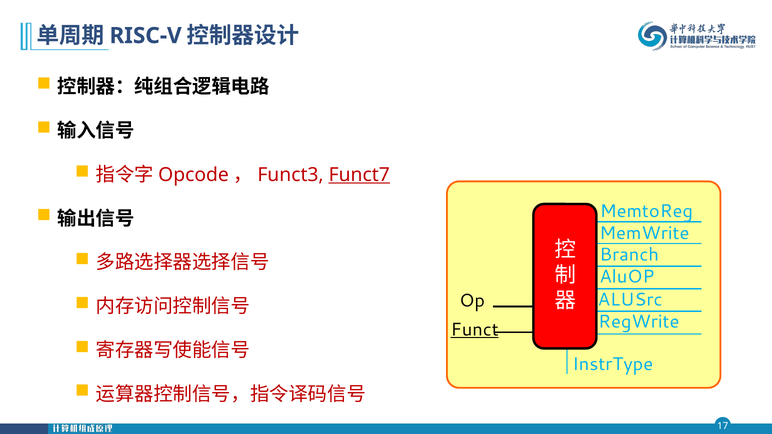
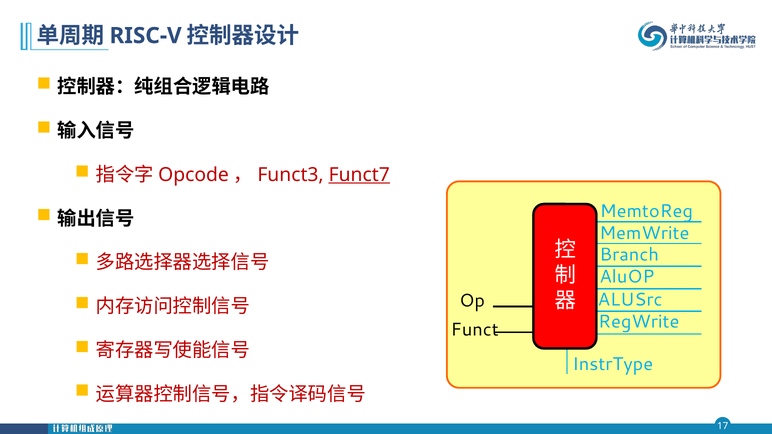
Funct underline: present -> none
